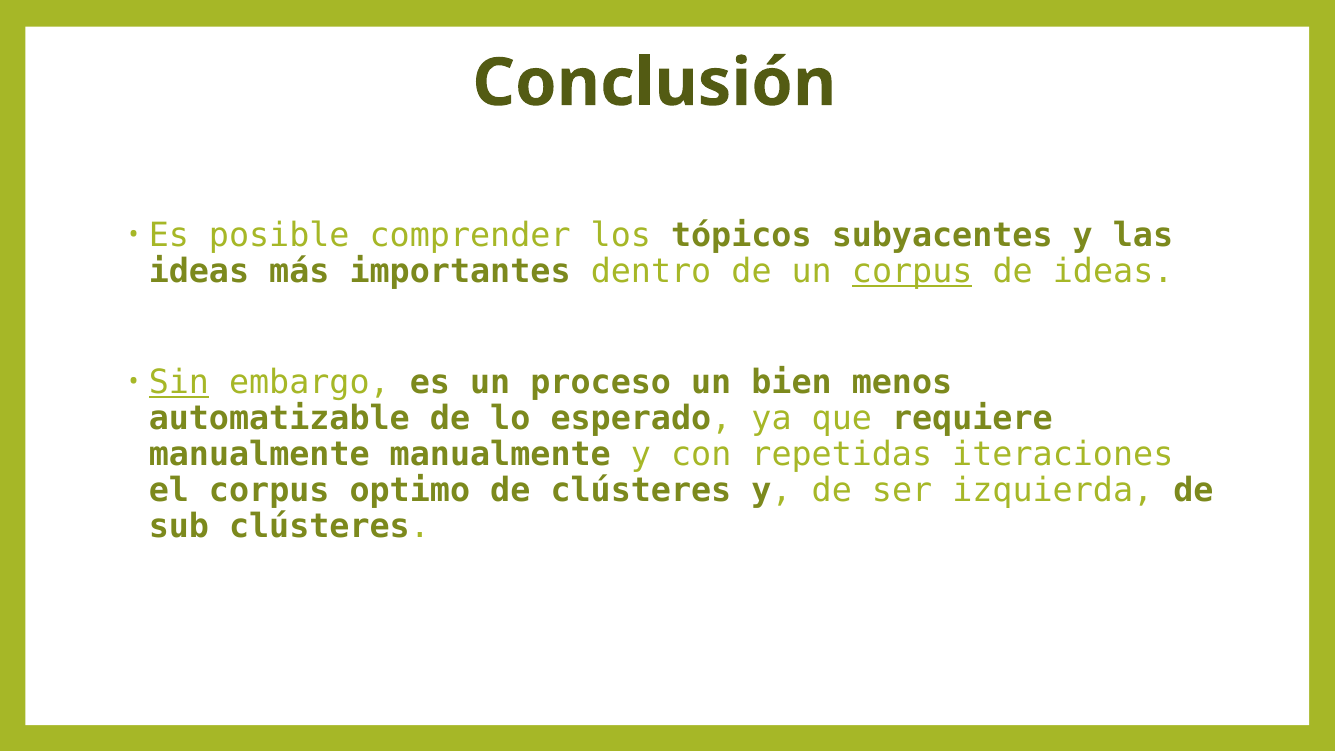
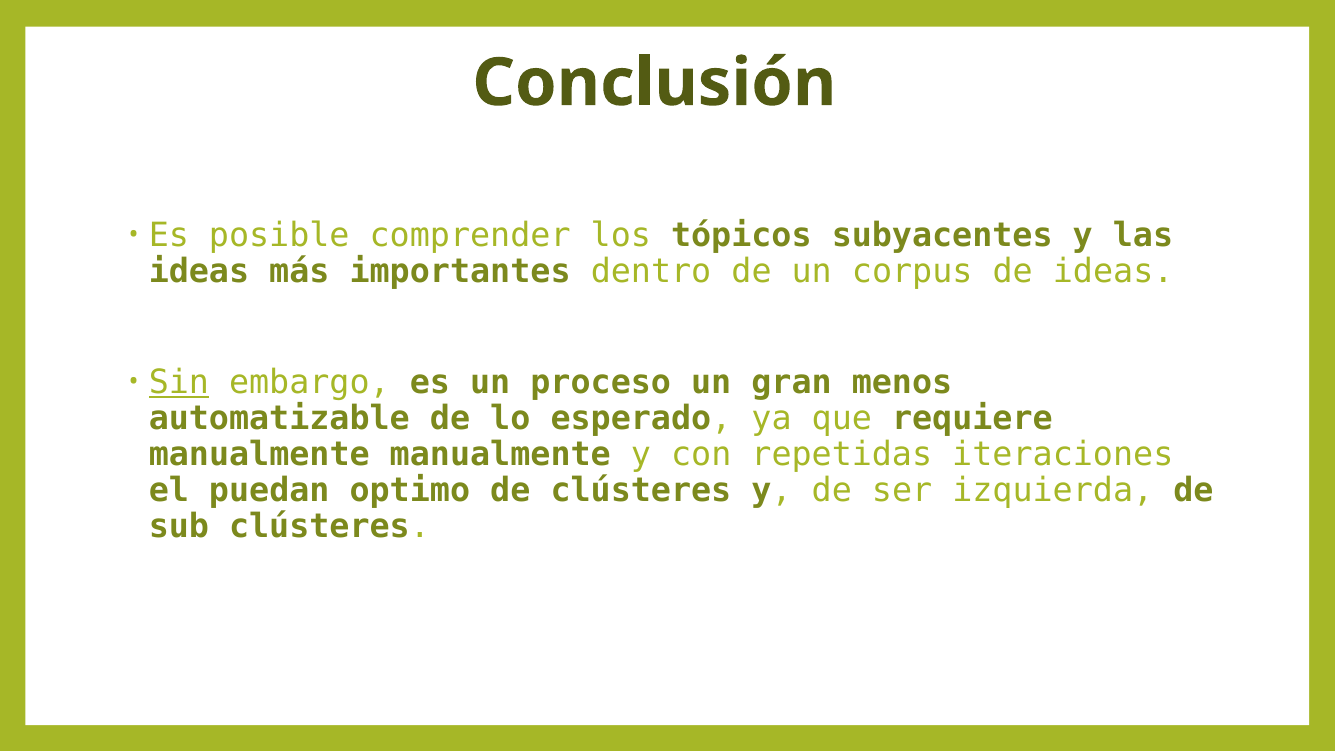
corpus at (912, 271) underline: present -> none
bien: bien -> gran
el corpus: corpus -> puedan
